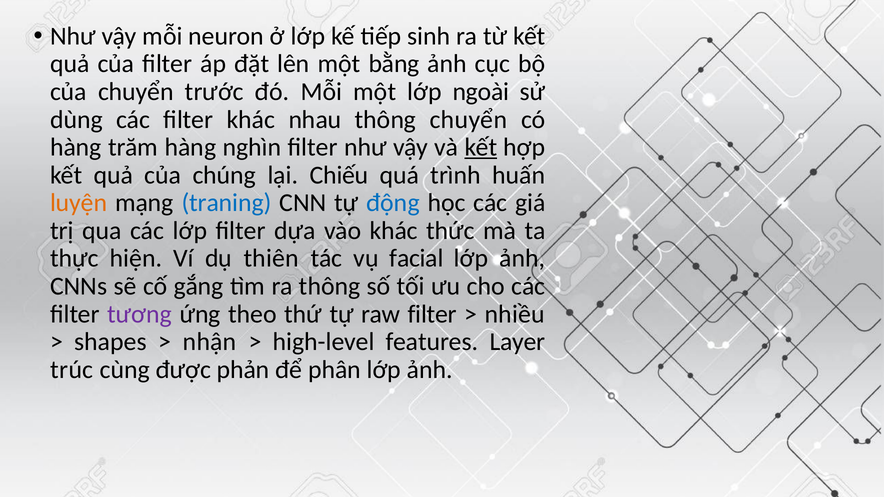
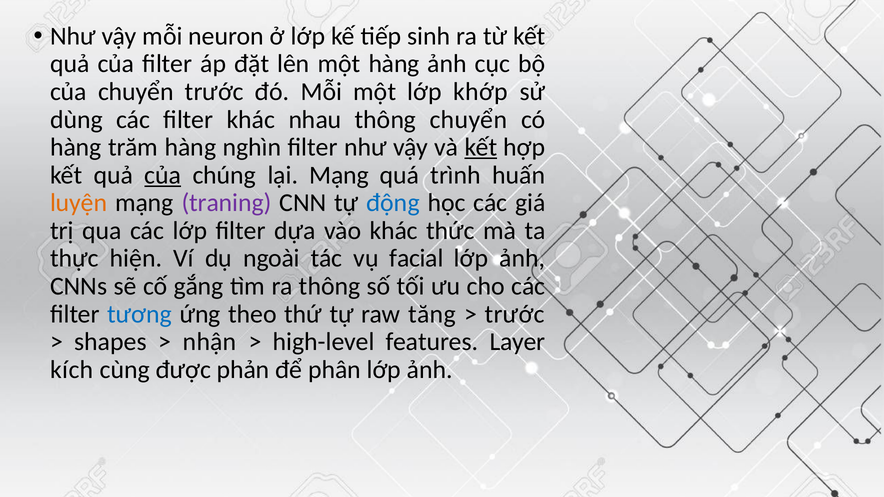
một bằng: bằng -> hàng
ngoài: ngoài -> khớp
của at (163, 175) underline: none -> present
lại Chiếu: Chiếu -> Mạng
traning colour: blue -> purple
thiên: thiên -> ngoài
tương colour: purple -> blue
raw filter: filter -> tăng
nhiều at (515, 314): nhiều -> trước
trúc: trúc -> kích
